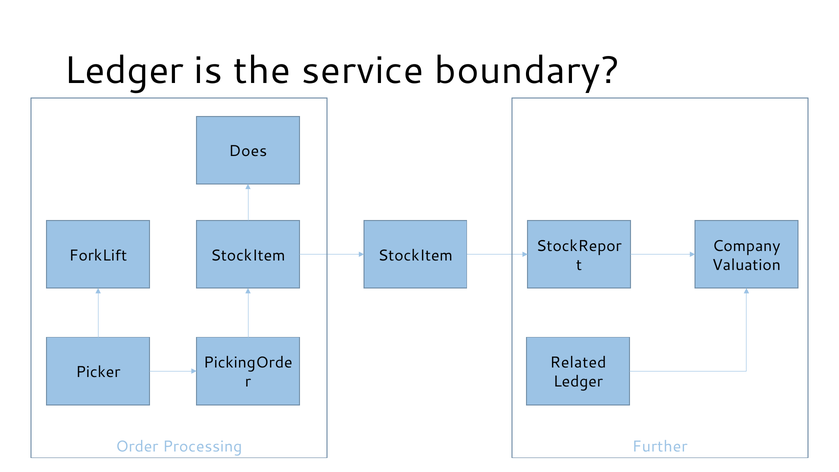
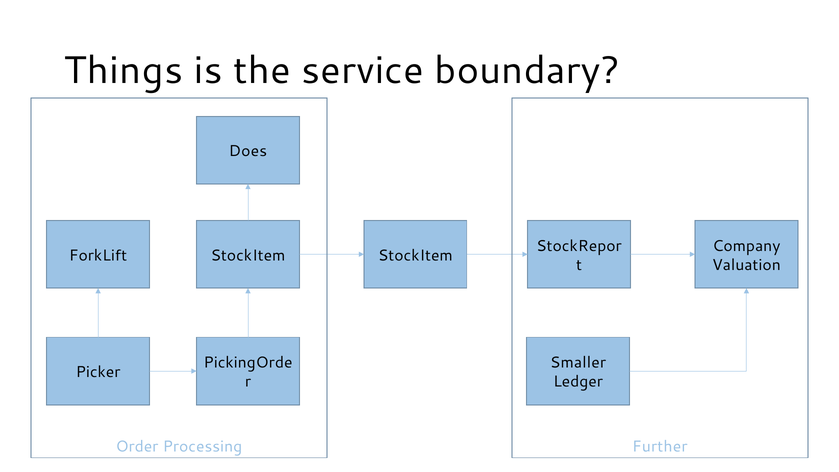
Ledger at (124, 70): Ledger -> Things
Related: Related -> Smaller
